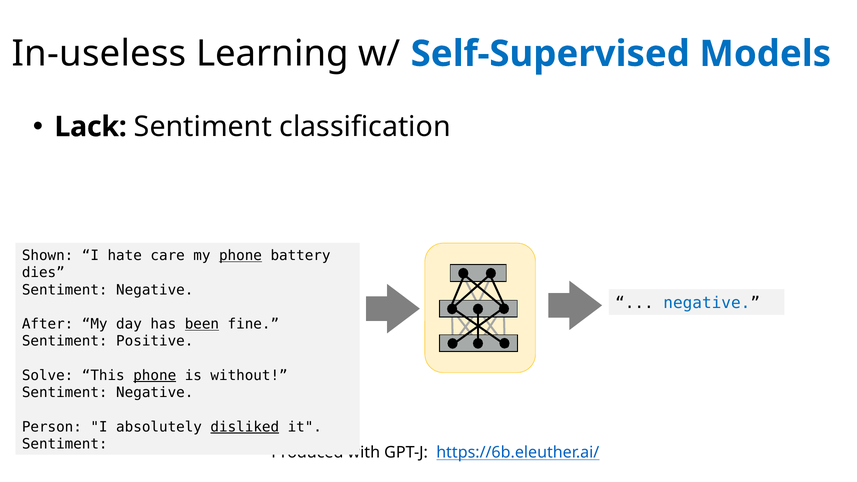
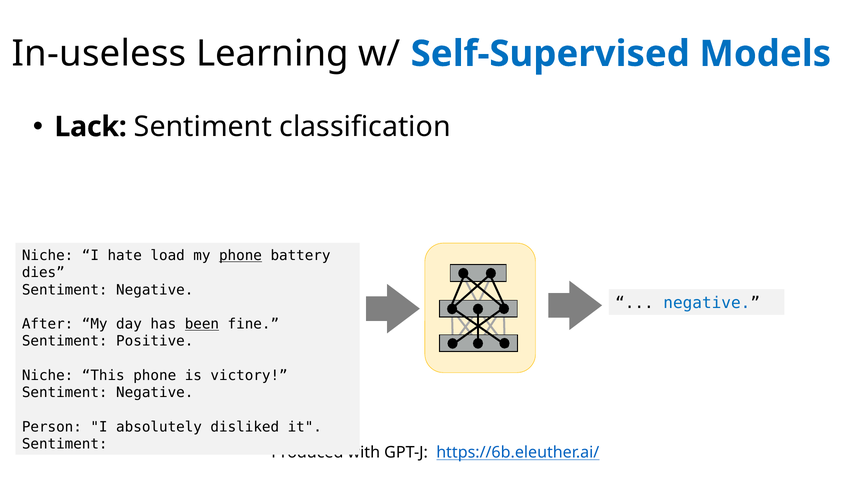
Shown at (48, 256): Shown -> Niche
care: care -> load
Solve at (48, 376): Solve -> Niche
phone at (155, 376) underline: present -> none
without: without -> victory
disliked underline: present -> none
